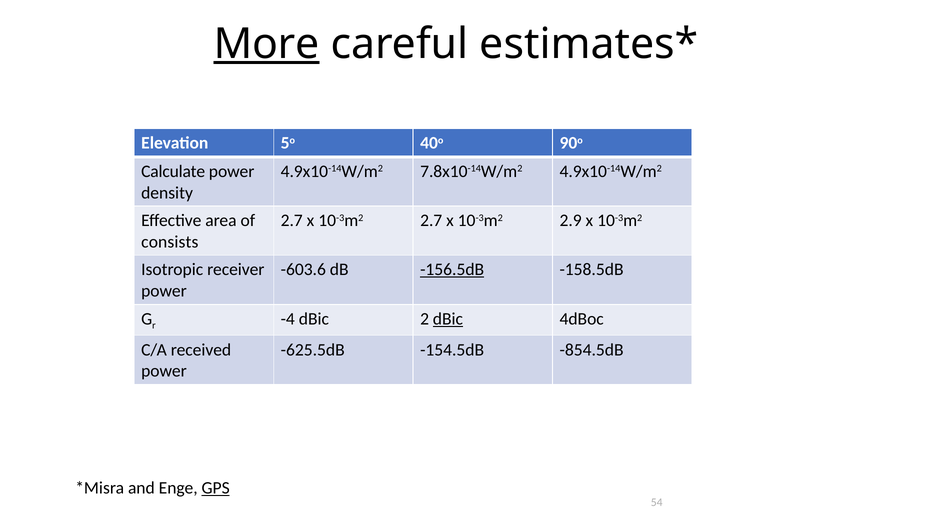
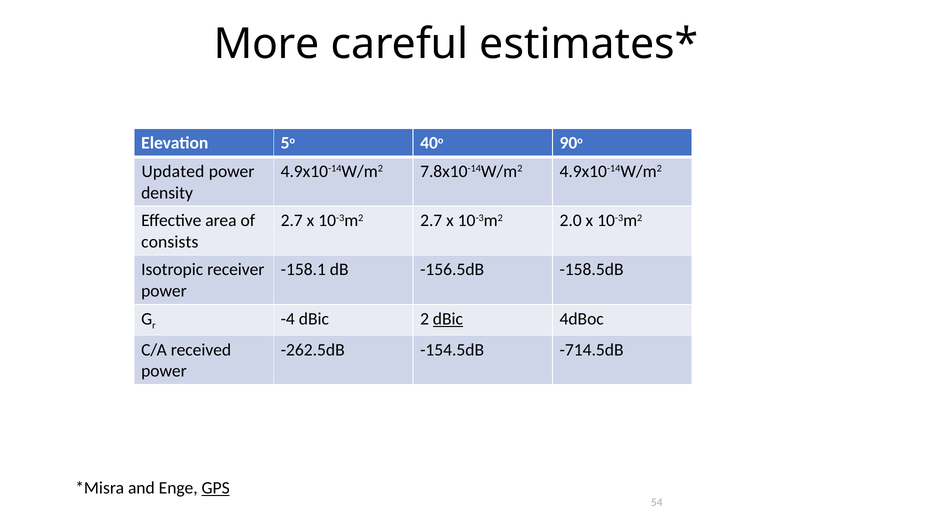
More underline: present -> none
Calculate: Calculate -> Updated
2.9: 2.9 -> 2.0
-603.6: -603.6 -> -158.1
-156.5dB underline: present -> none
-625.5dB: -625.5dB -> -262.5dB
-854.5dB: -854.5dB -> -714.5dB
